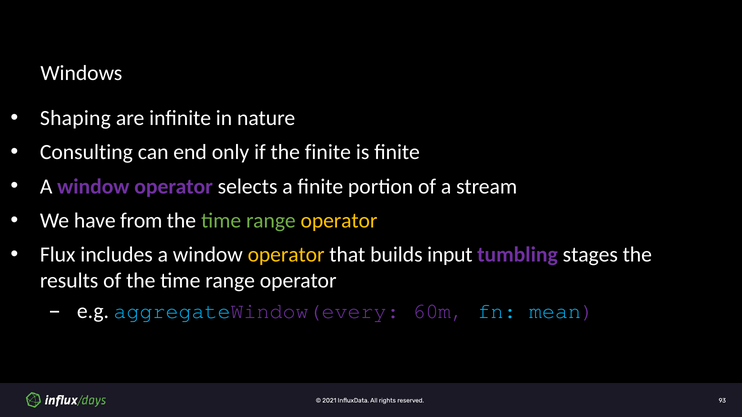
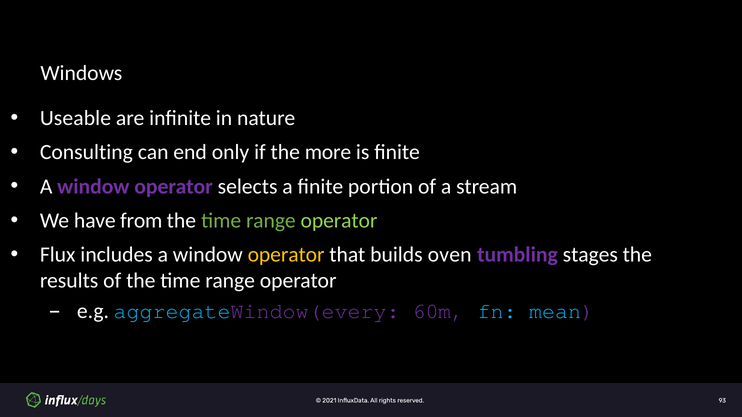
Shaping: Shaping -> Useable
the finite: finite -> more
operator at (339, 221) colour: yellow -> light green
input: input -> oven
